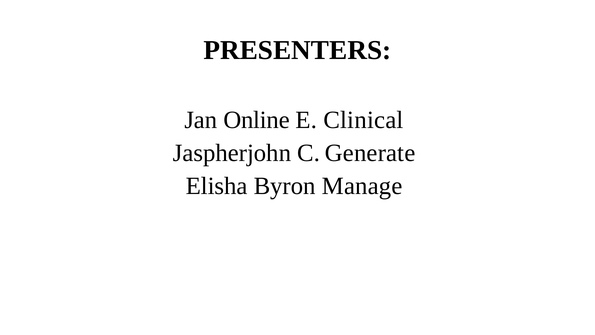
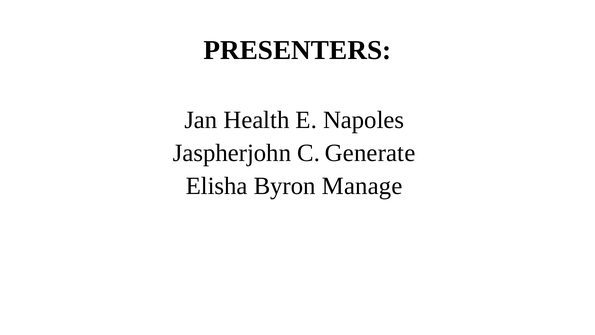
Online: Online -> Health
Clinical: Clinical -> Napoles
